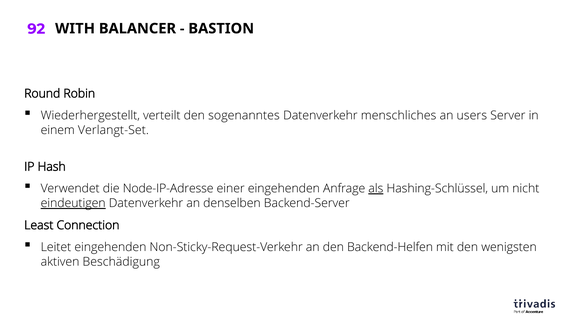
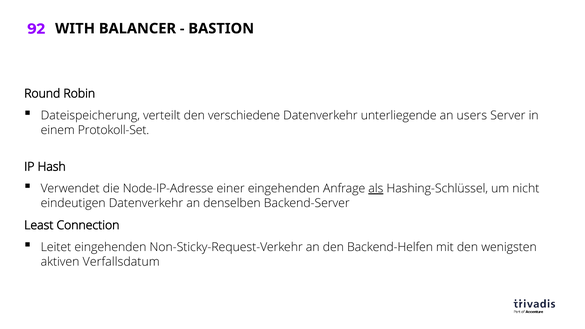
Wiederhergestellt: Wiederhergestellt -> Dateispeicherung
sogenanntes: sogenanntes -> verschiedene
menschliches: menschliches -> unterliegende
Verlangt-Set: Verlangt-Set -> Protokoll-Set
eindeutigen underline: present -> none
Beschädigung: Beschädigung -> Verfallsdatum
